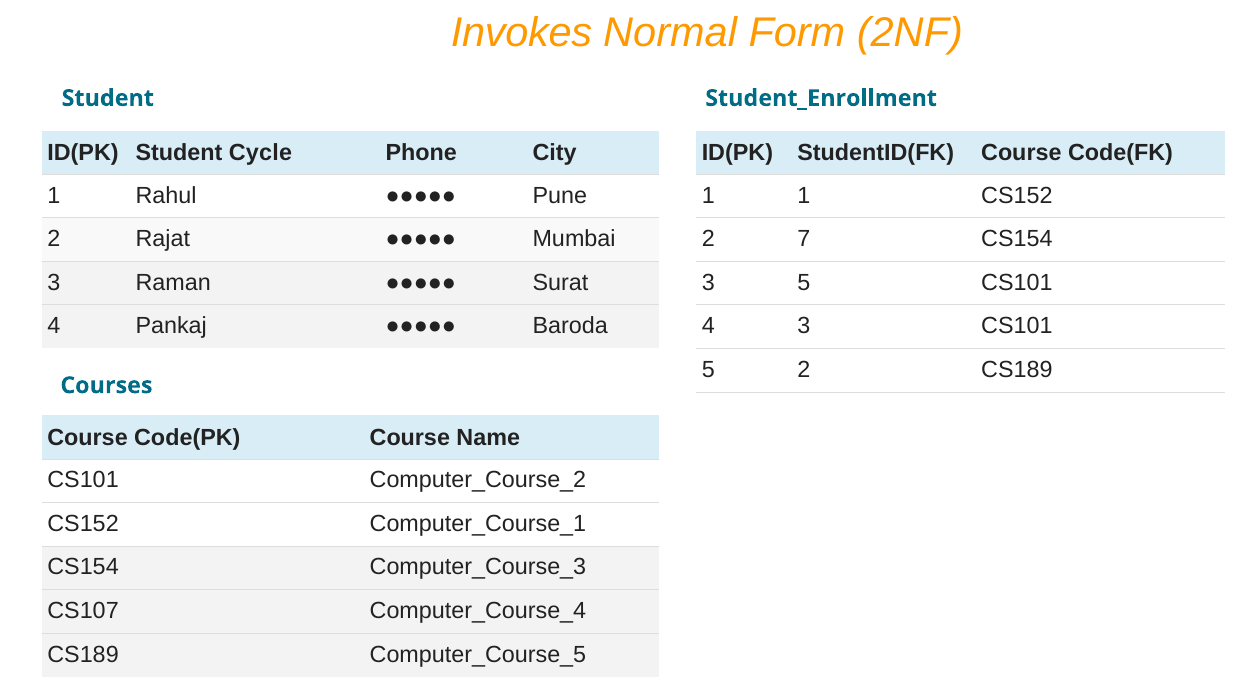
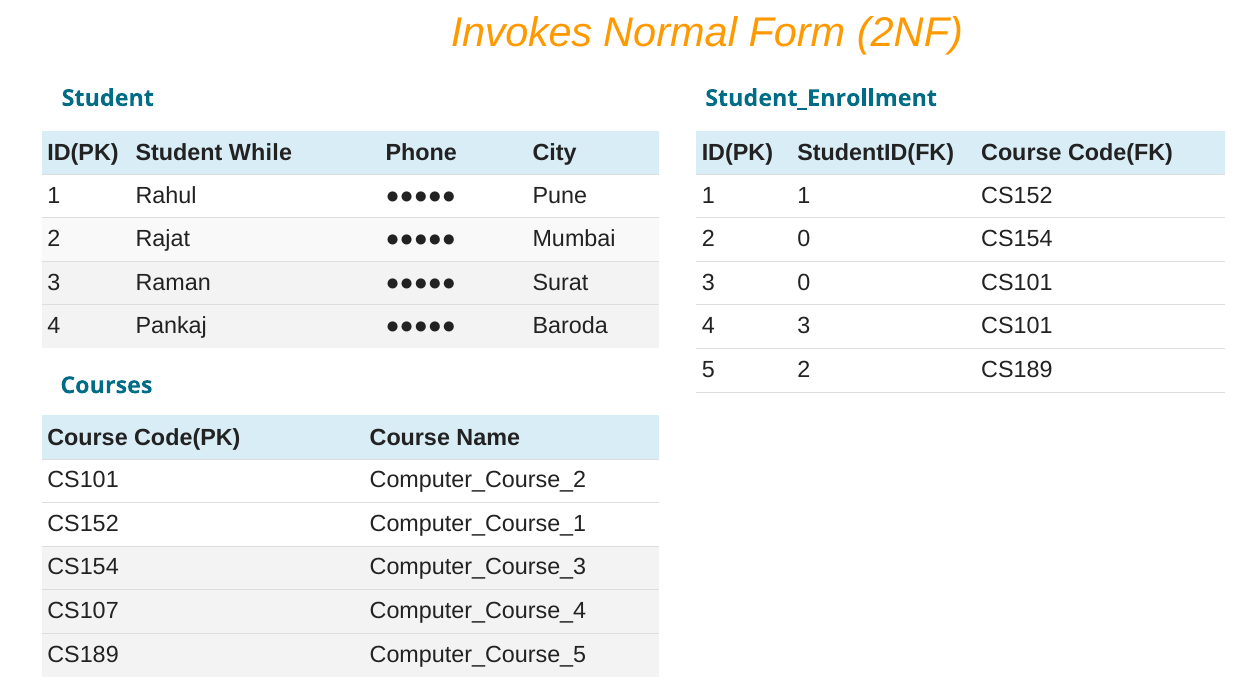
Cycle: Cycle -> While
2 7: 7 -> 0
3 5: 5 -> 0
